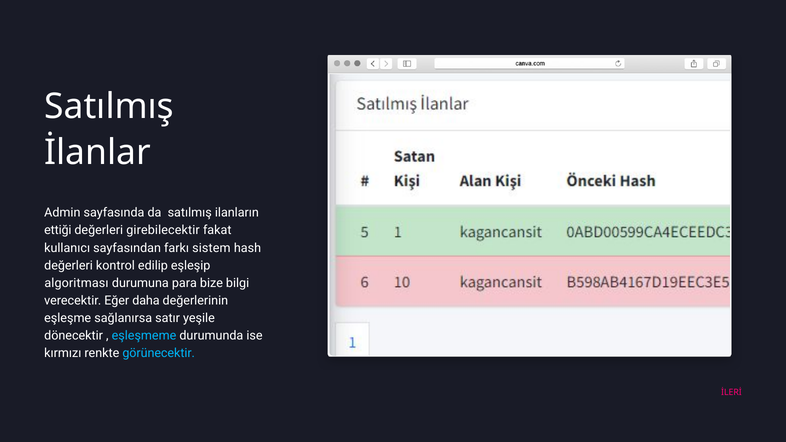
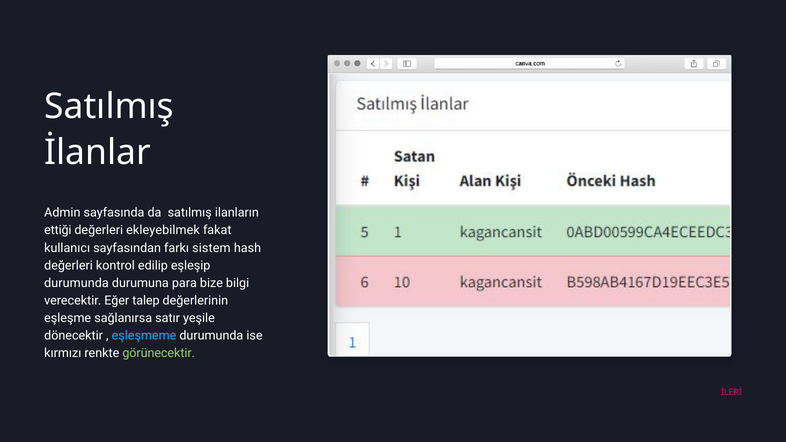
girebilecektir: girebilecektir -> ekleyebilmek
algoritması at (76, 283): algoritması -> durumunda
daha: daha -> talep
görünecektir colour: light blue -> light green
